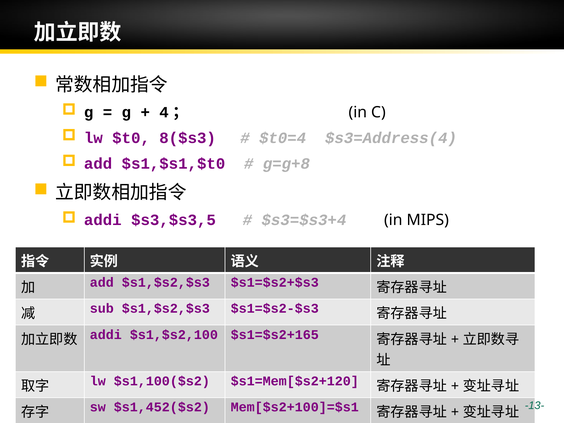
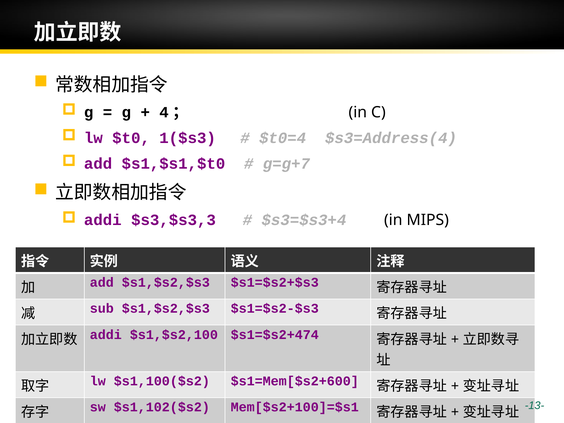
8($s3: 8($s3 -> 1($s3
g=g+8: g=g+8 -> g=g+7
$s3,$s3,5: $s3,$s3,5 -> $s3,$s3,3
$s1=$s2+165: $s1=$s2+165 -> $s1=$s2+474
$s1=Mem[$s2+120: $s1=Mem[$s2+120 -> $s1=Mem[$s2+600
$s1,452($s2: $s1,452($s2 -> $s1,102($s2
